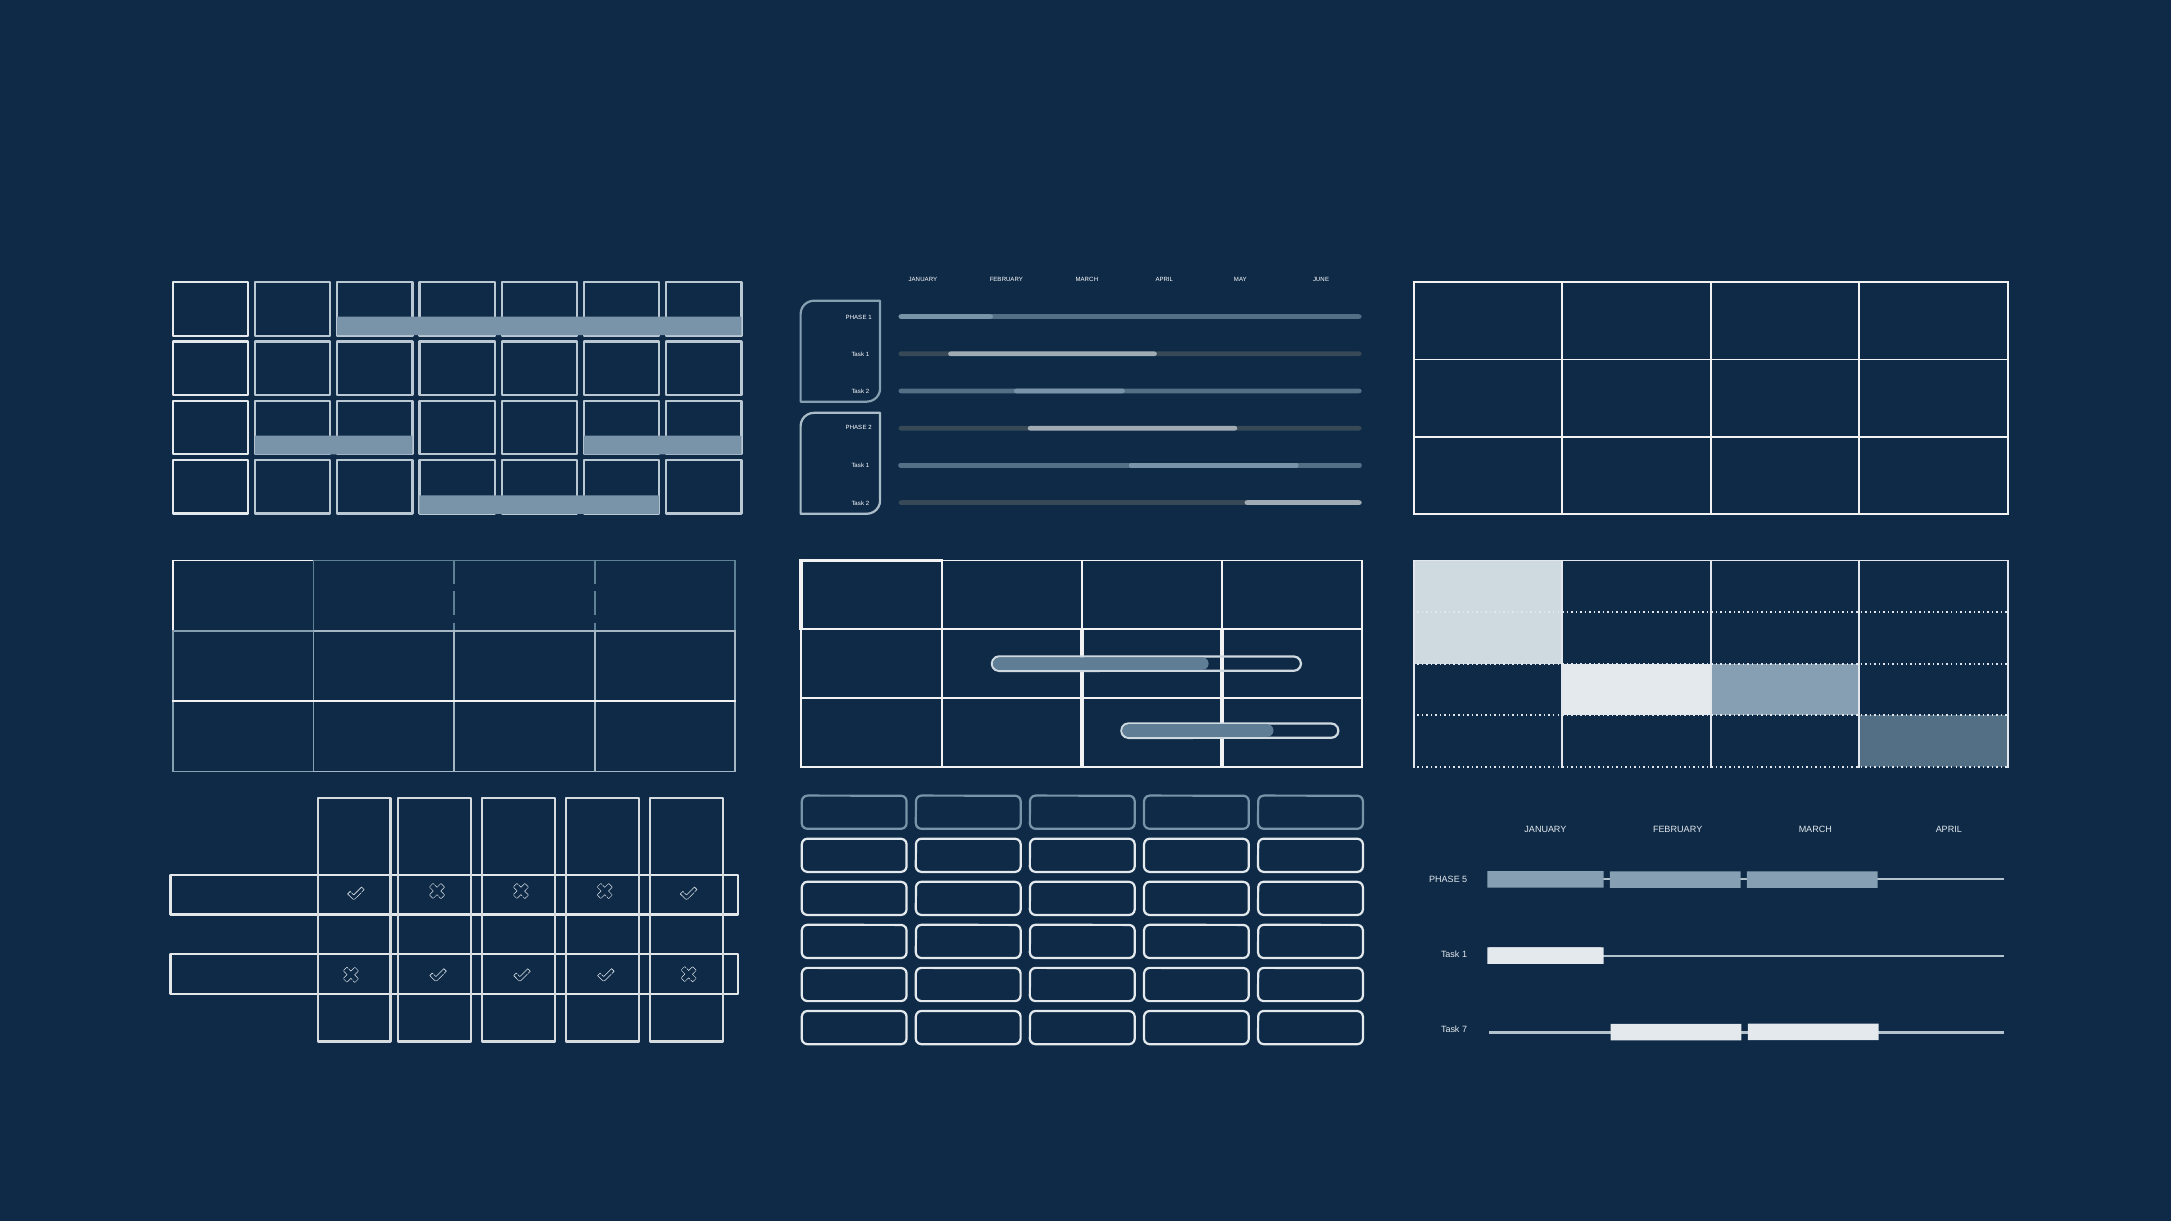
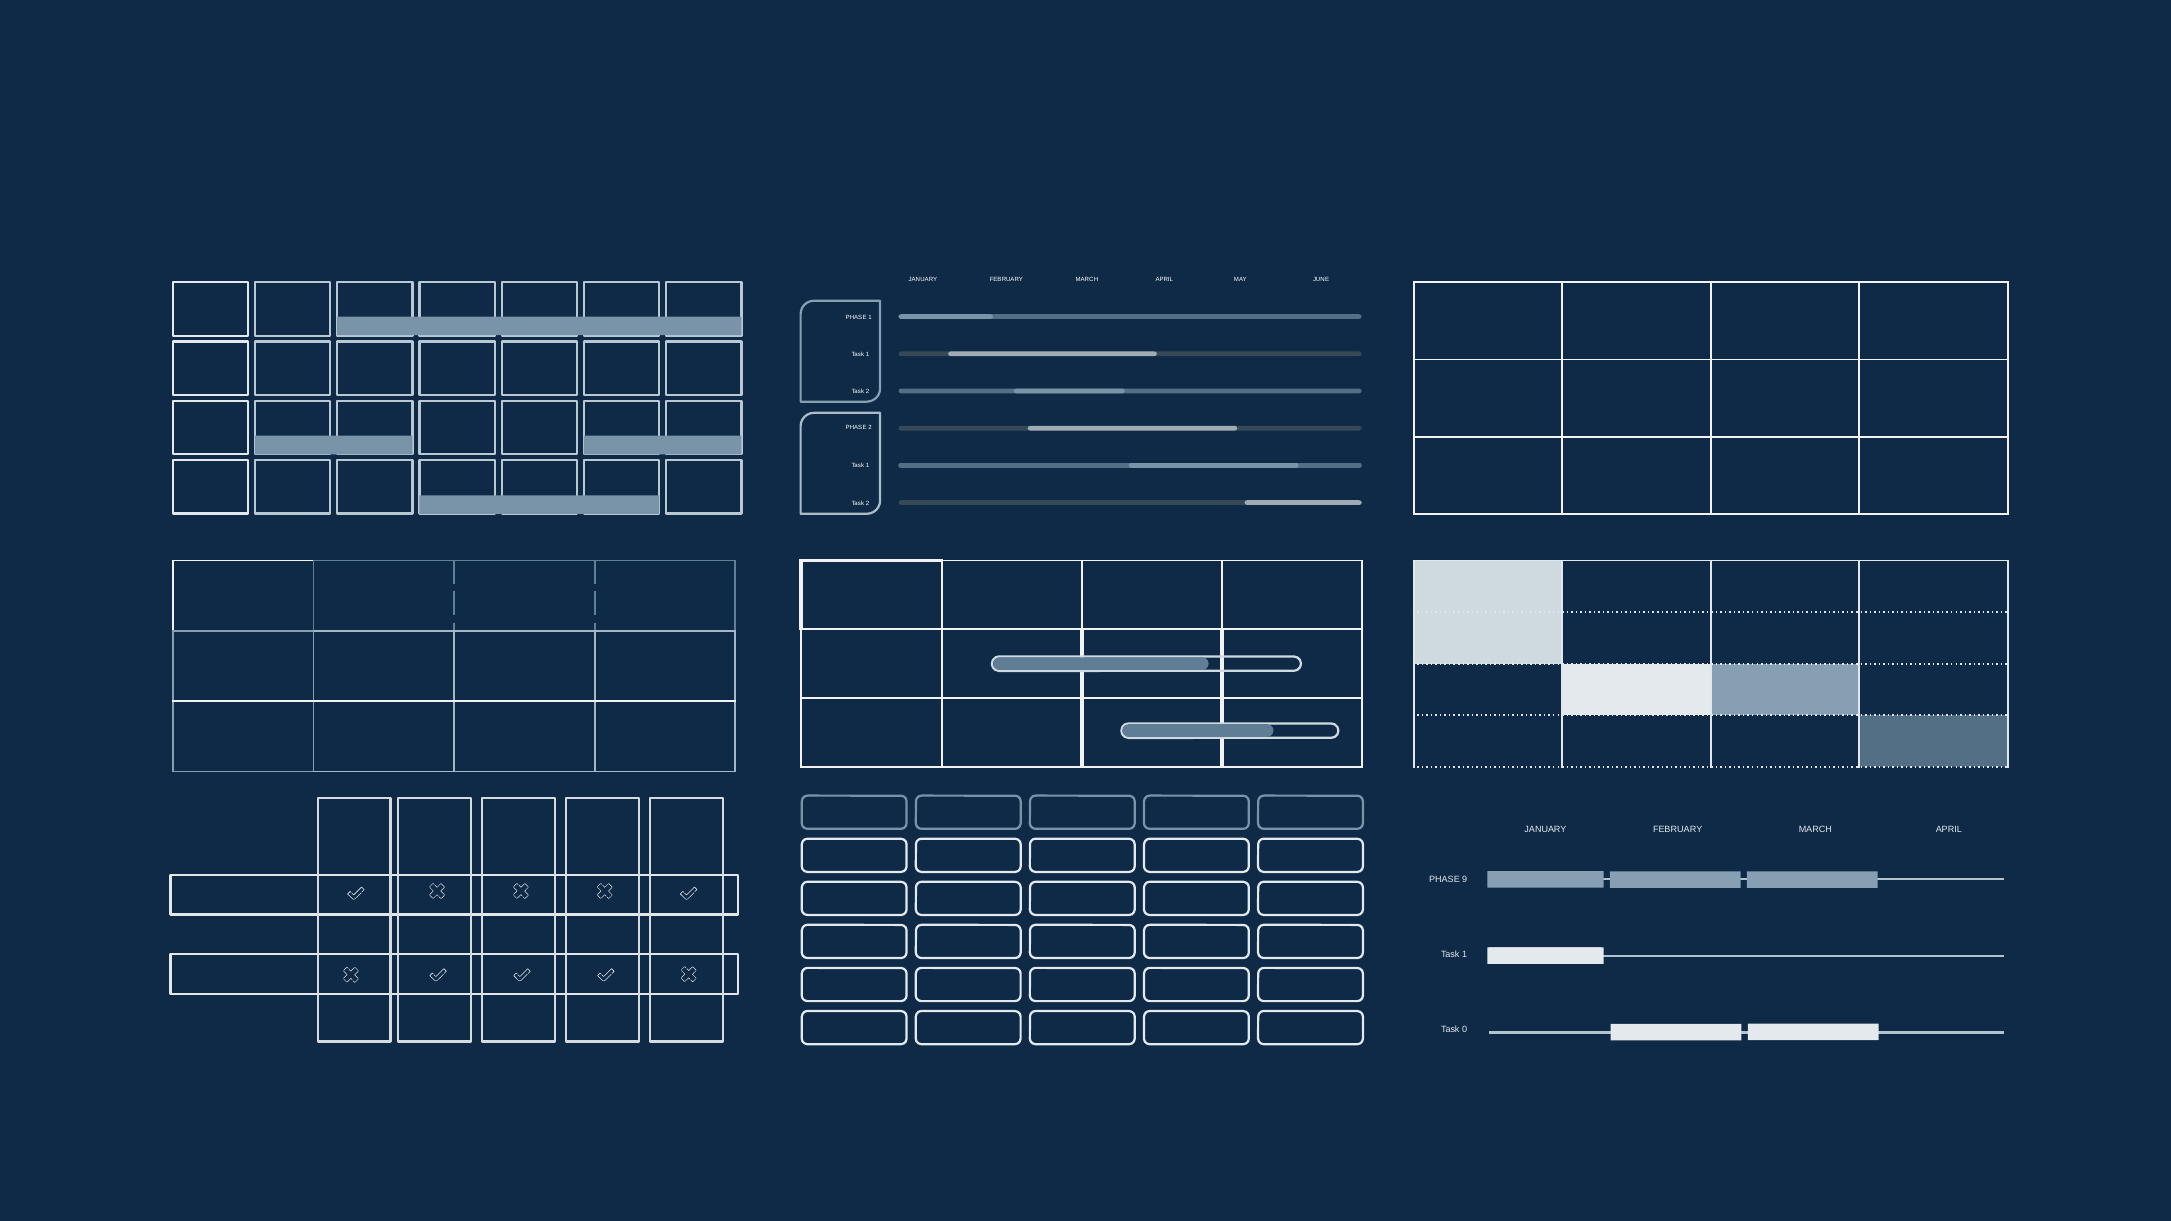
5: 5 -> 9
7: 7 -> 0
